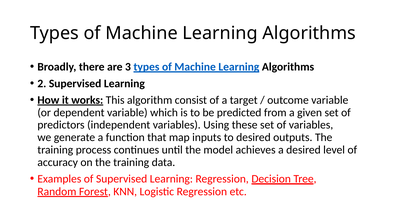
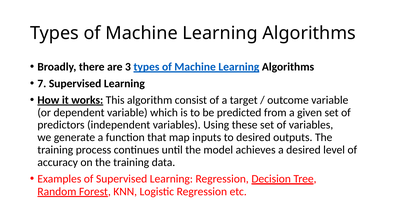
2: 2 -> 7
